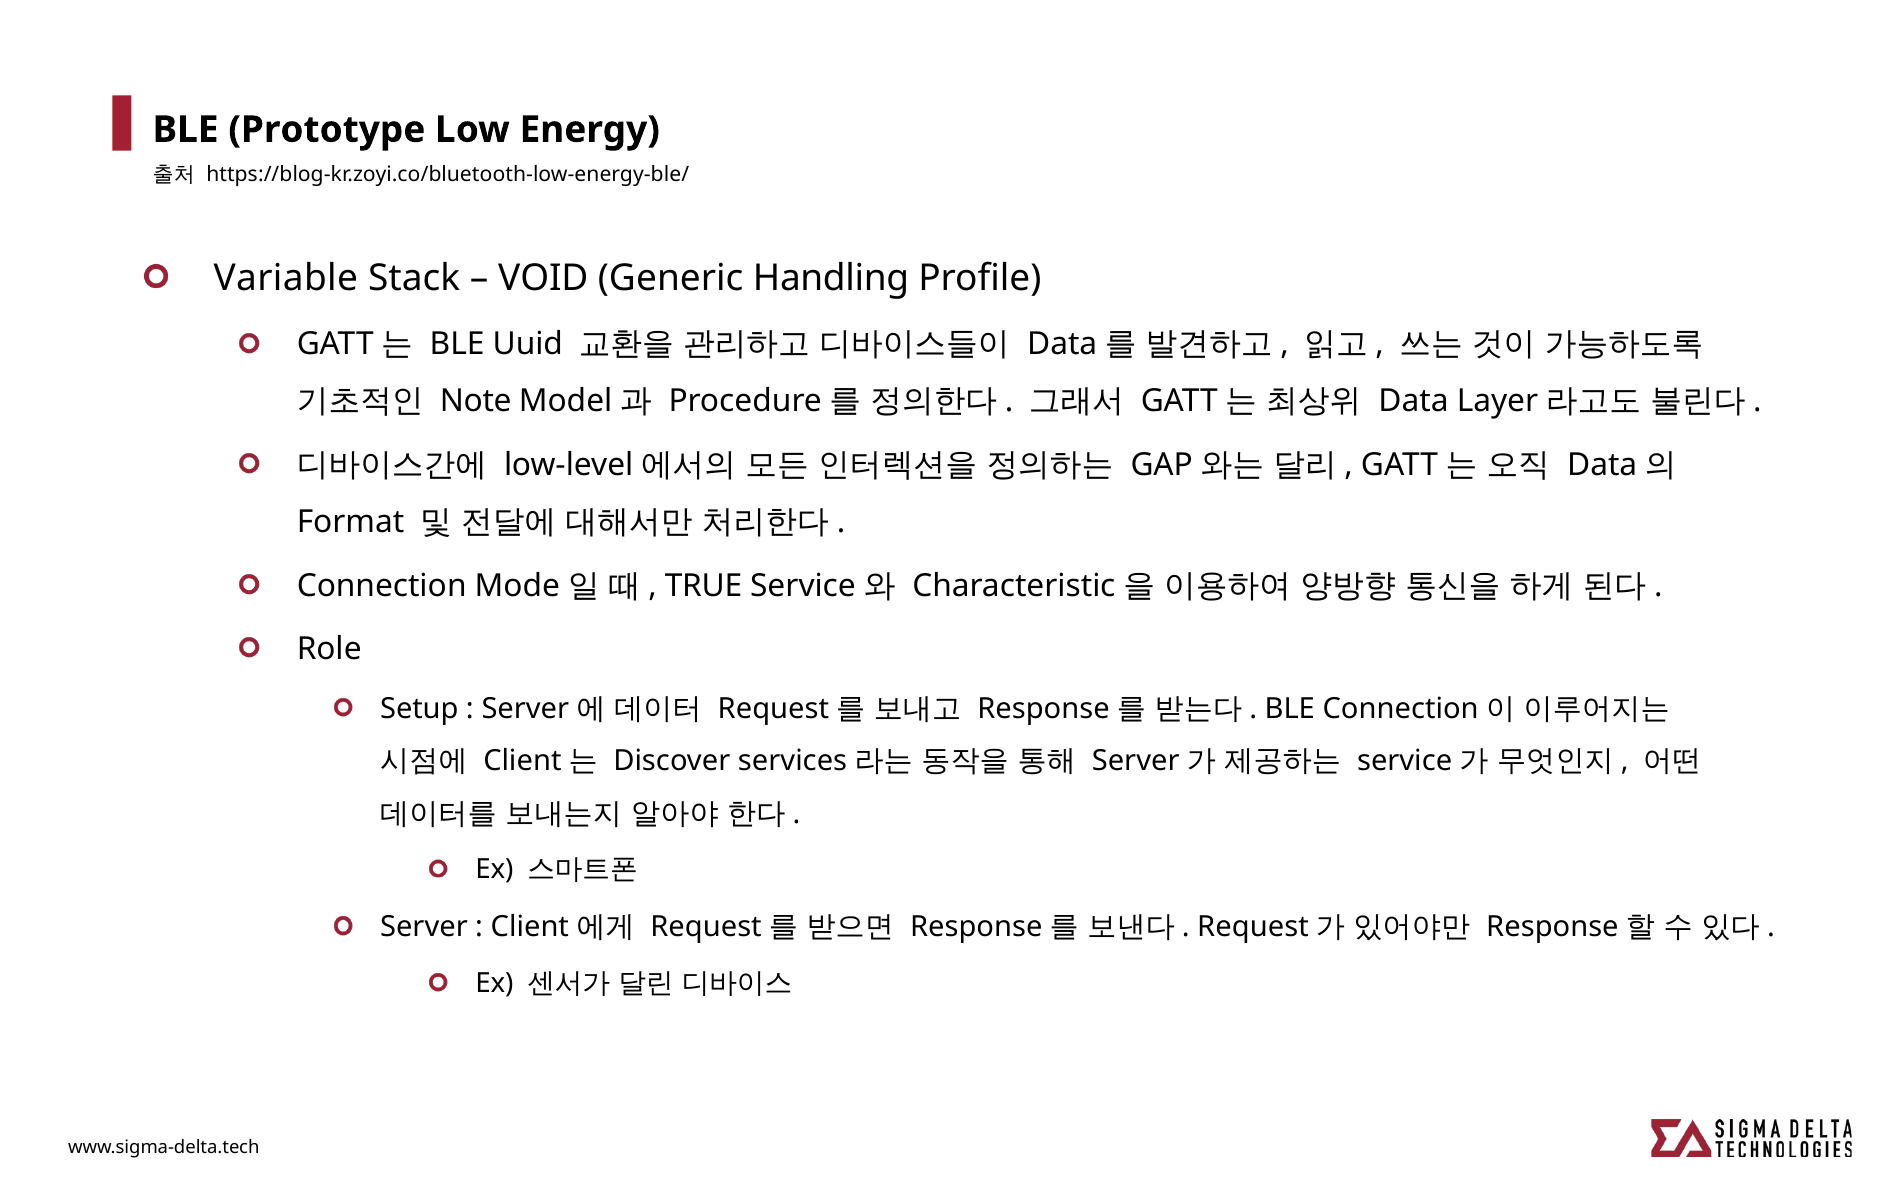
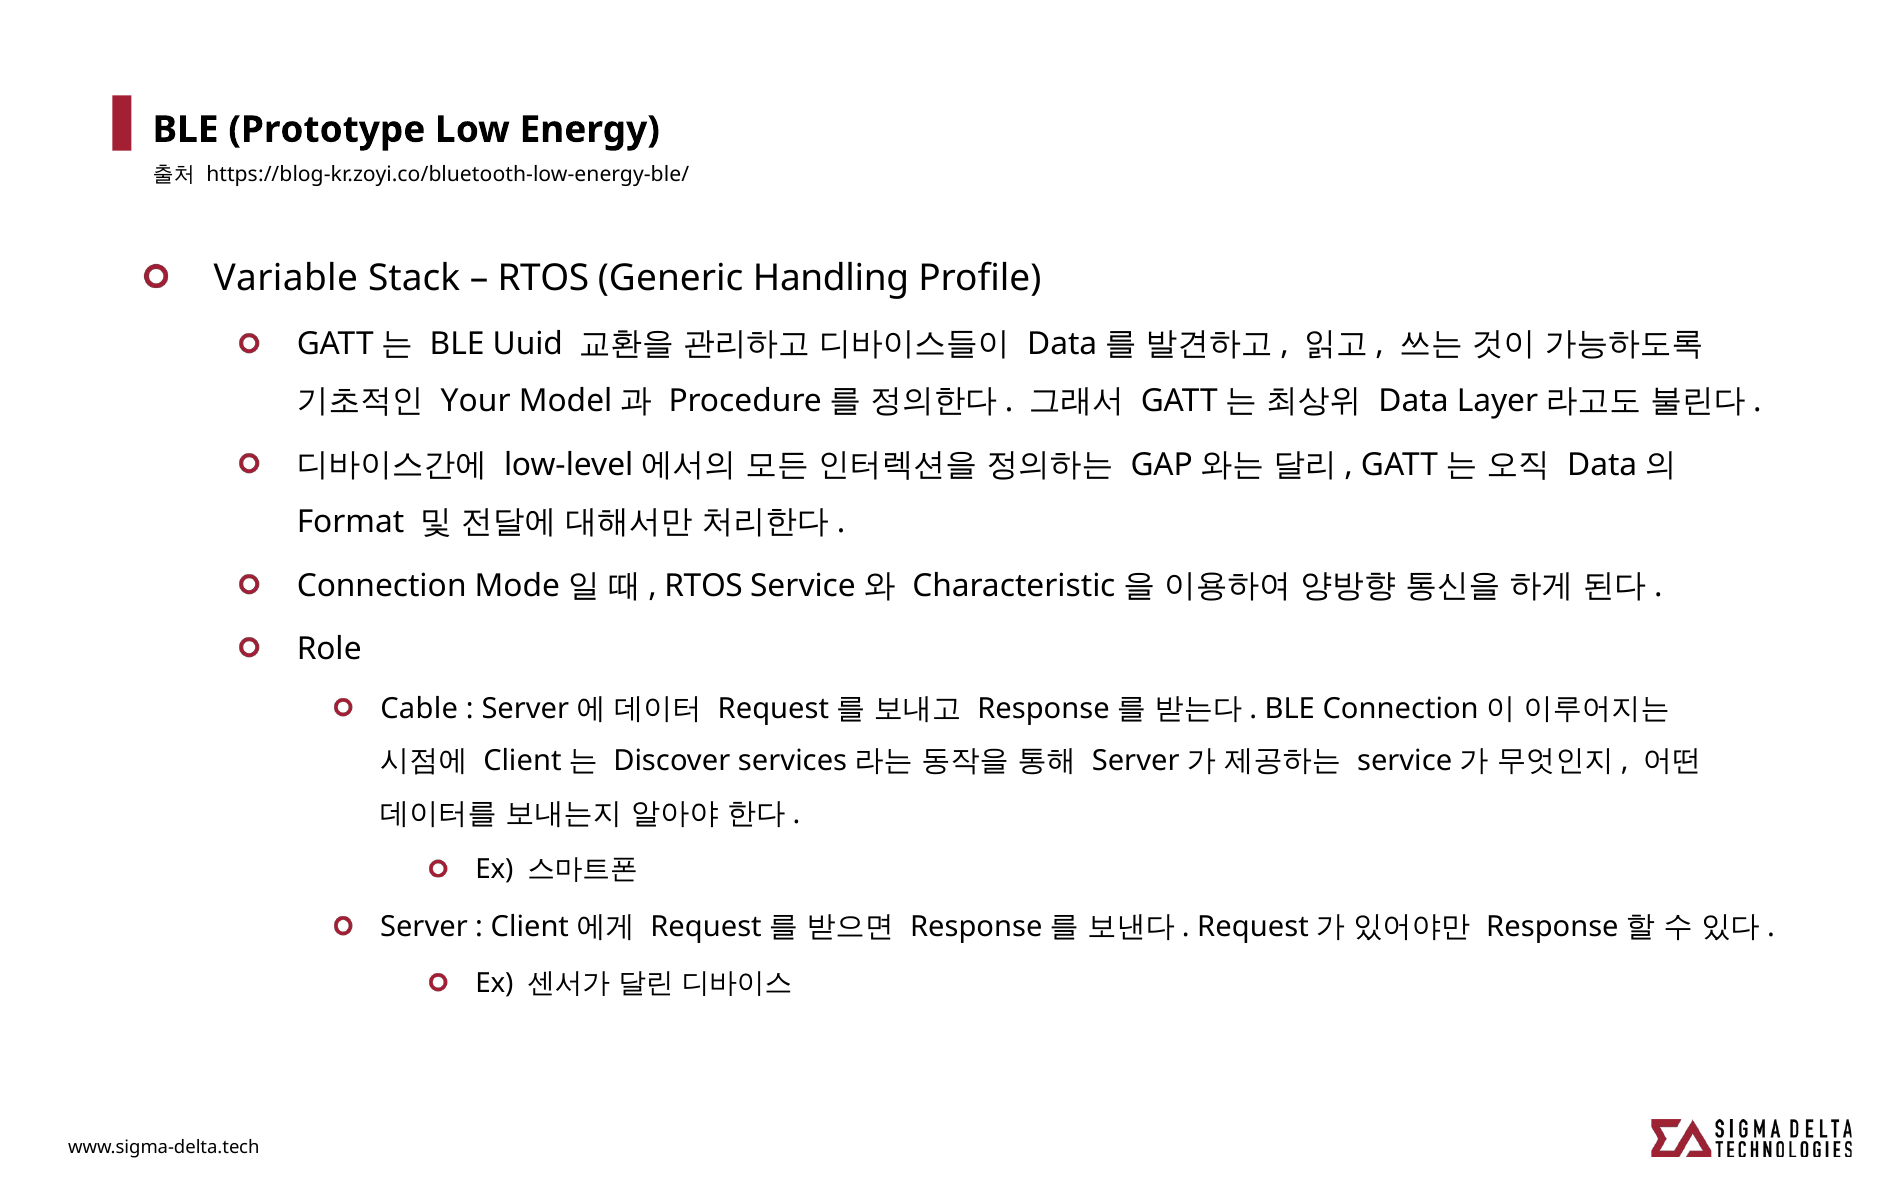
VOID at (543, 278): VOID -> RTOS
Note: Note -> Your
TRUE at (704, 586): TRUE -> RTOS
Setup: Setup -> Cable
